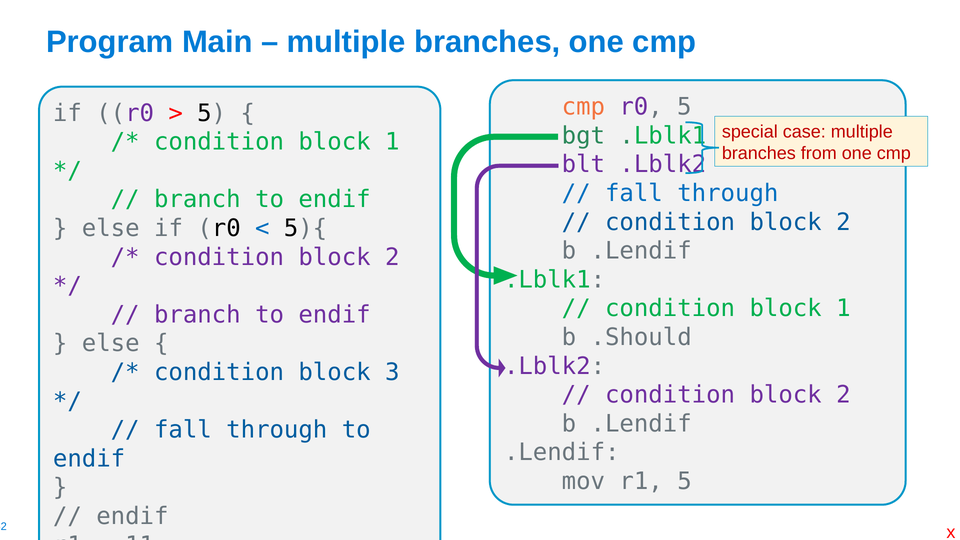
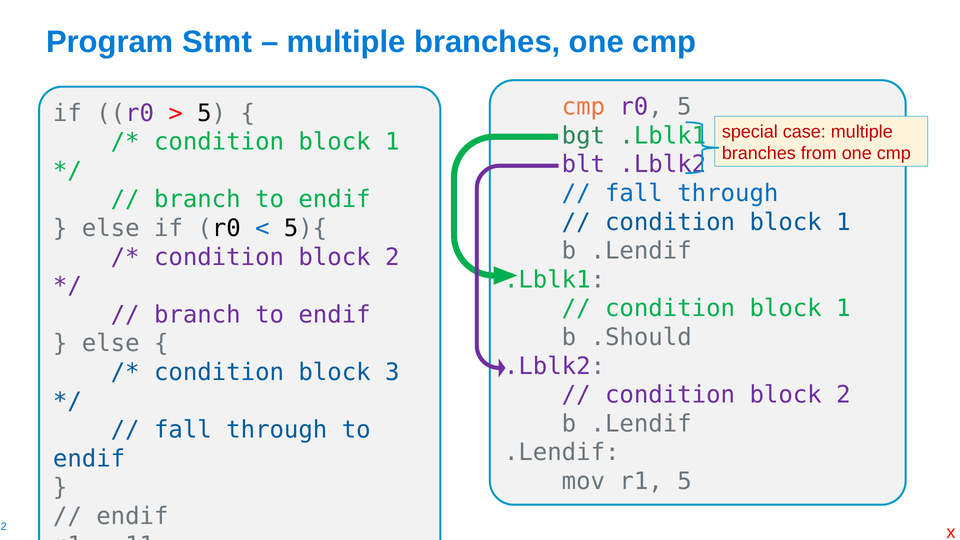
Main: Main -> Stmt
2 at (843, 222): 2 -> 1
